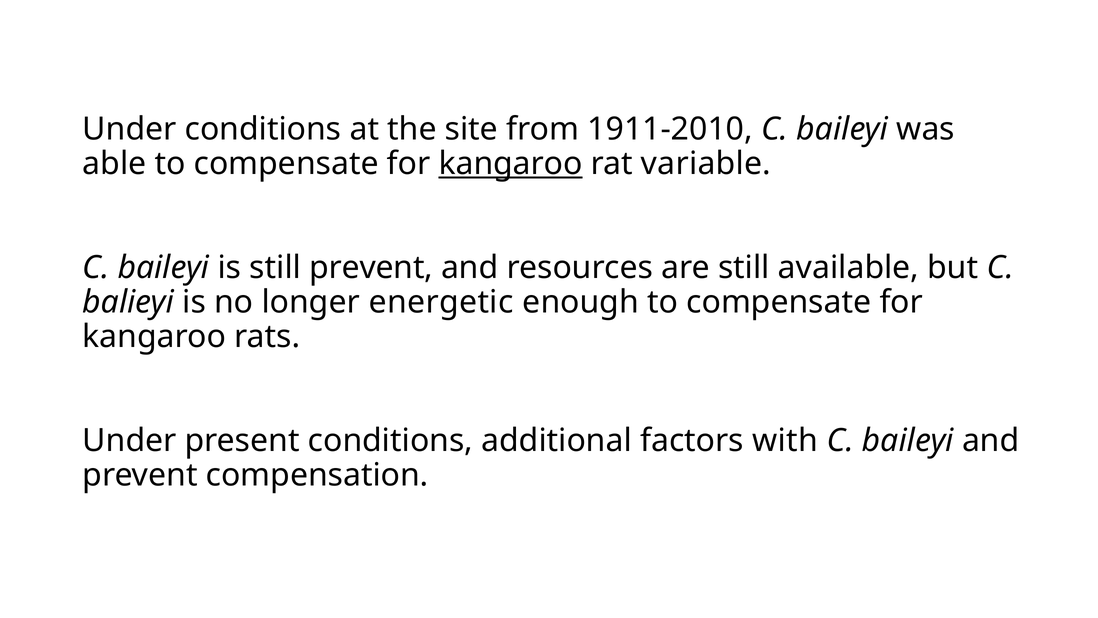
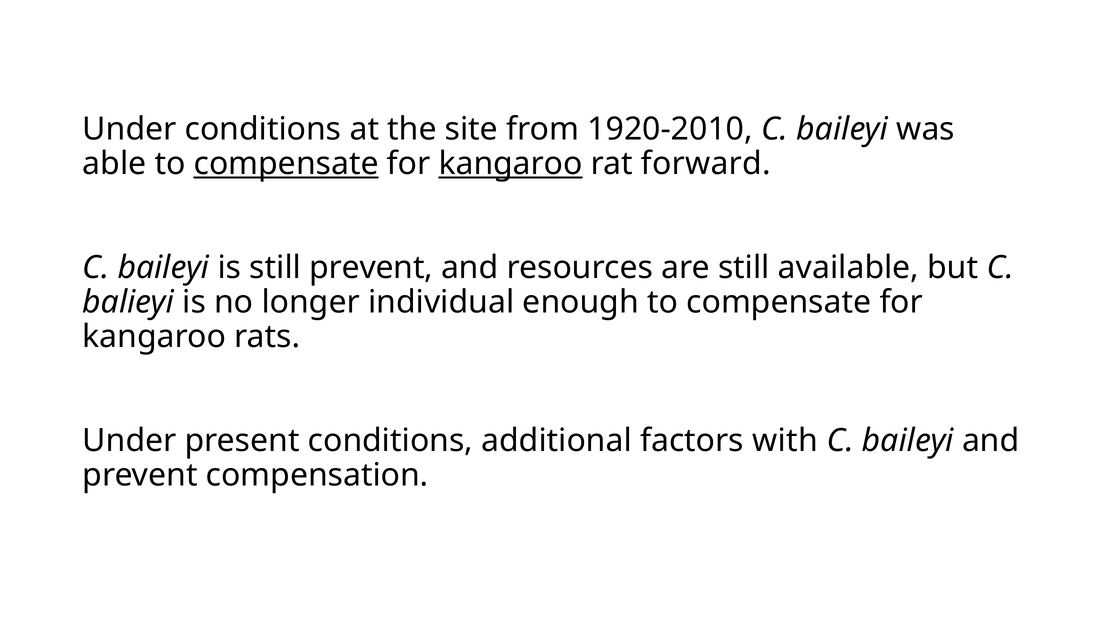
1911-2010: 1911-2010 -> 1920-2010
compensate at (286, 164) underline: none -> present
variable: variable -> forward
energetic: energetic -> individual
